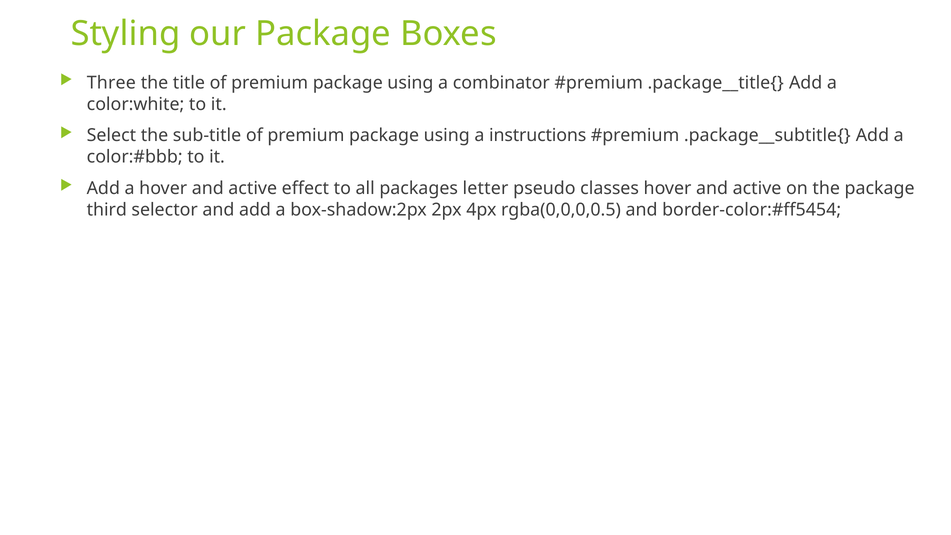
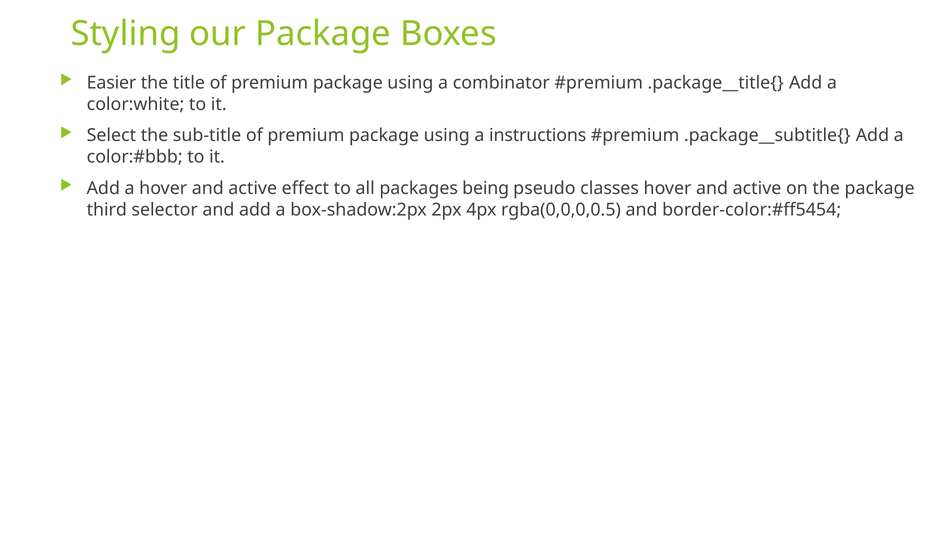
Three: Three -> Easier
letter: letter -> being
